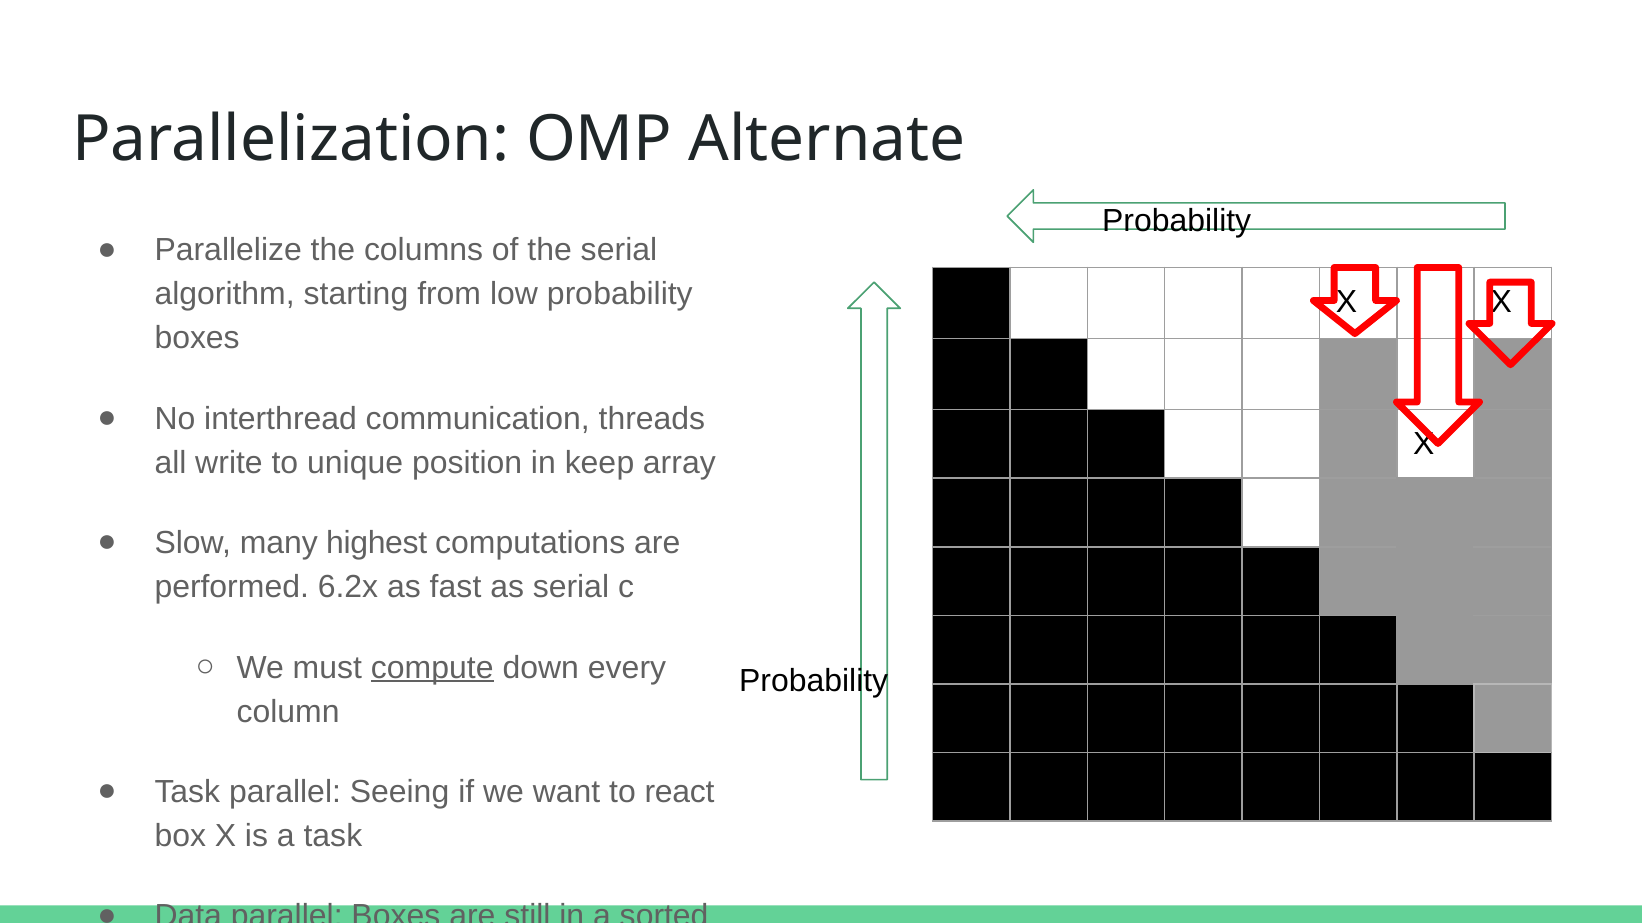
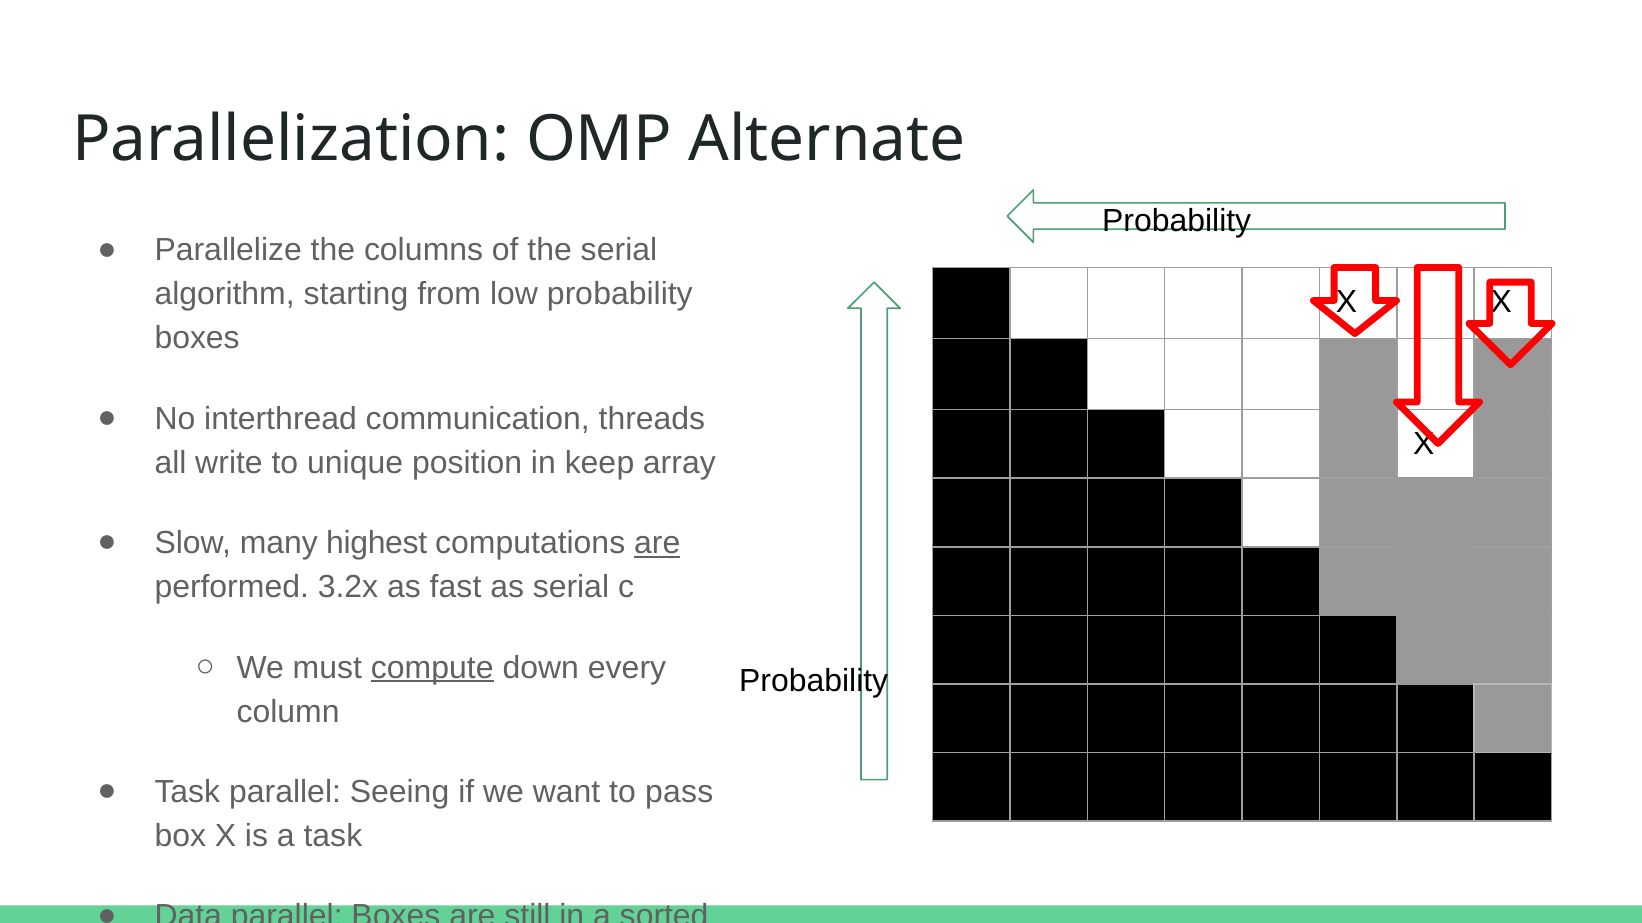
are at (657, 543) underline: none -> present
6.2x: 6.2x -> 3.2x
react: react -> pass
